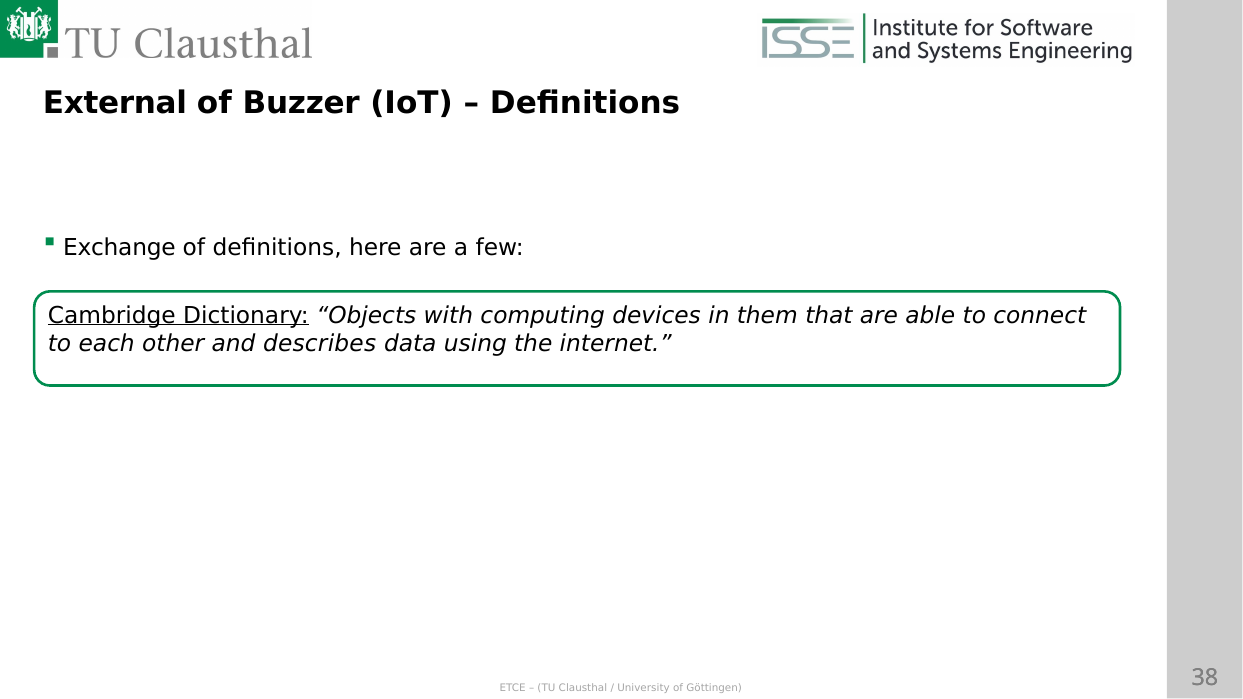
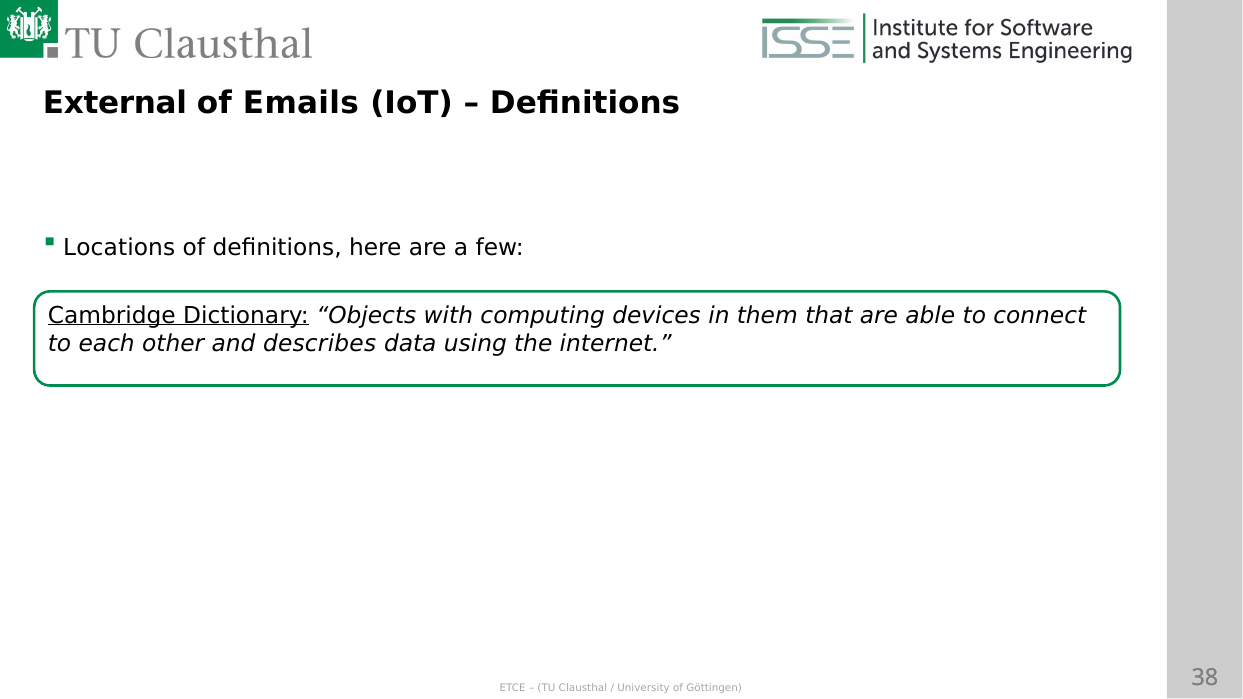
Buzzer: Buzzer -> Emails
Exchange: Exchange -> Locations
